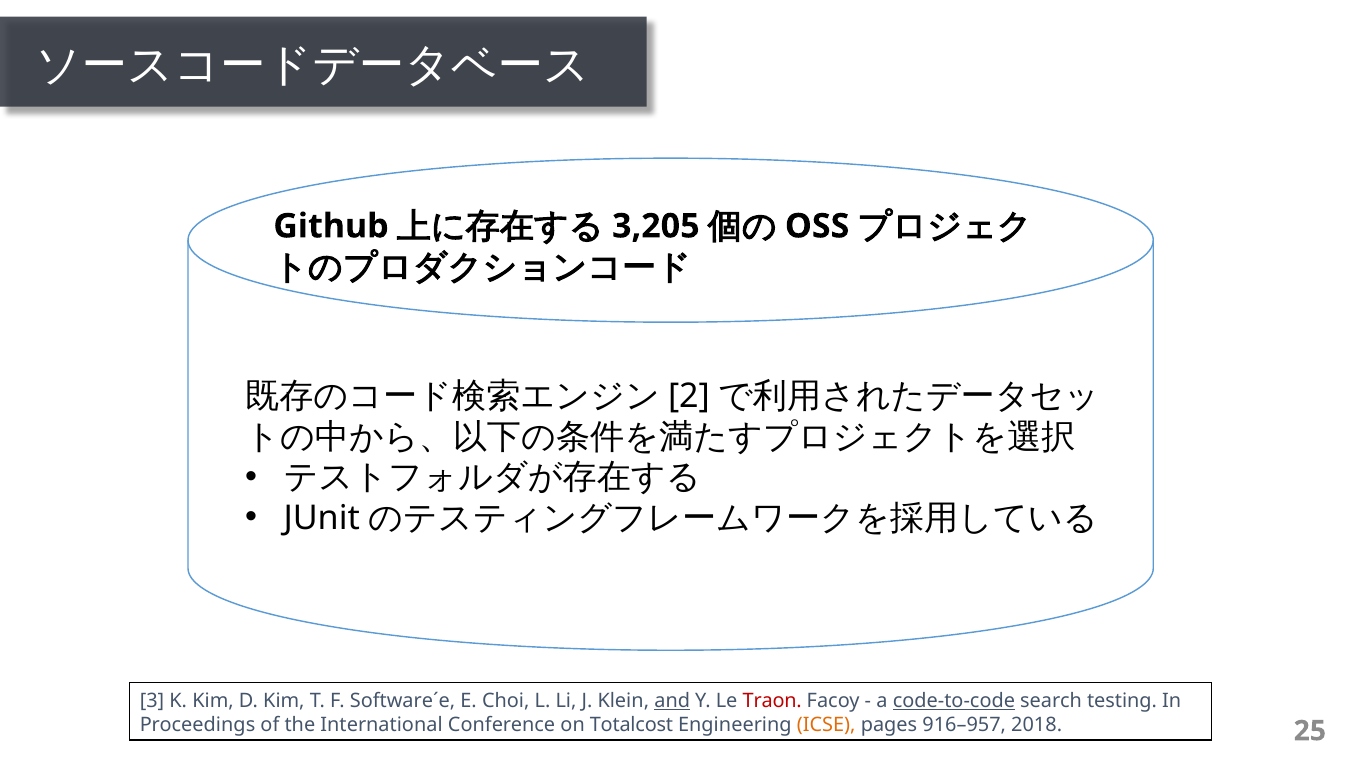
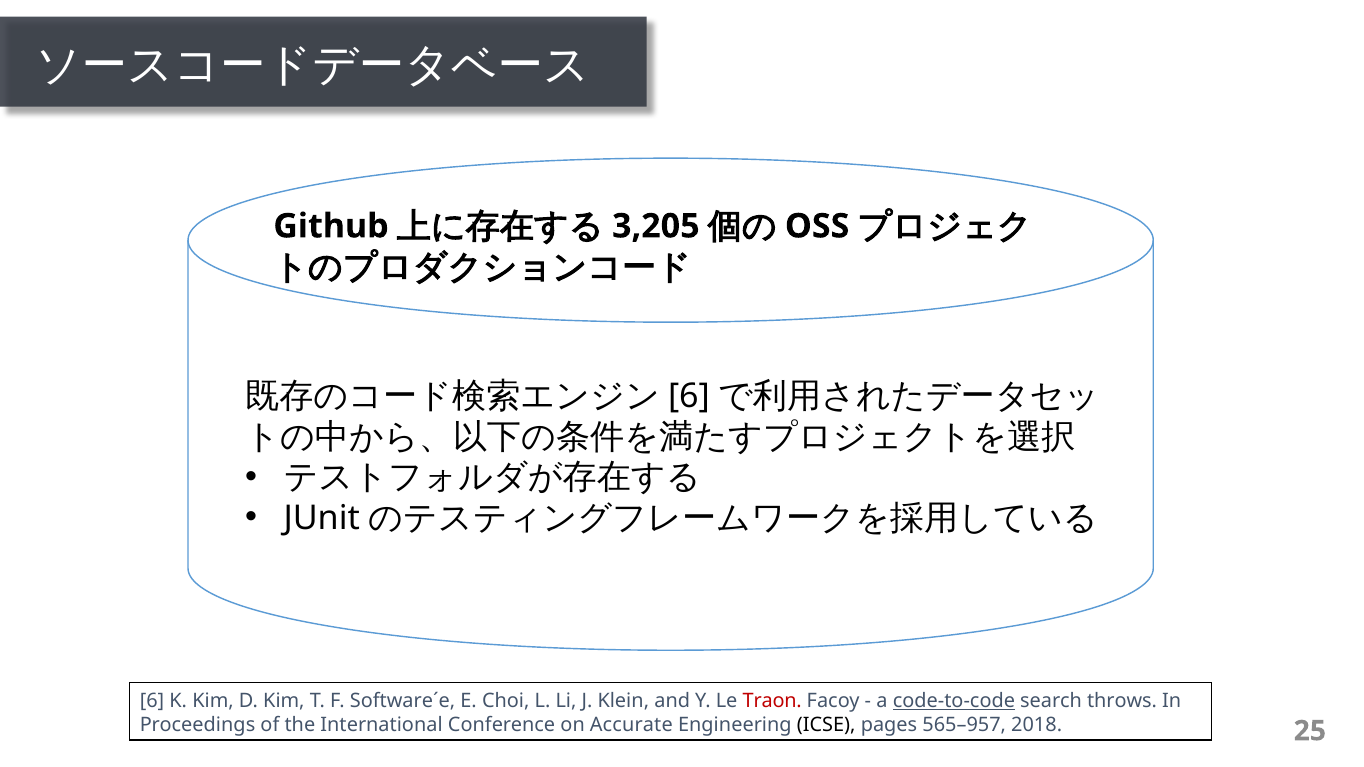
2 at (689, 396): 2 -> 6
3 at (152, 701): 3 -> 6
and underline: present -> none
testing: testing -> throws
Totalcost: Totalcost -> Accurate
ICSE colour: orange -> black
916–957: 916–957 -> 565–957
